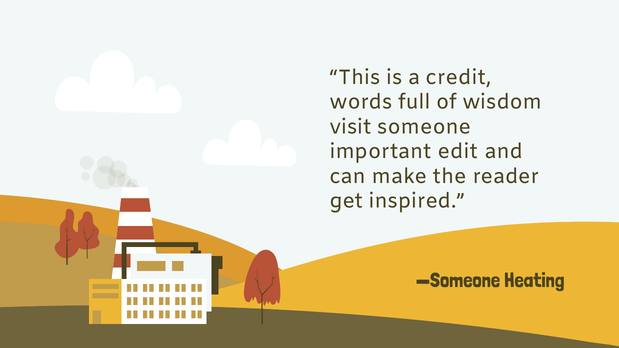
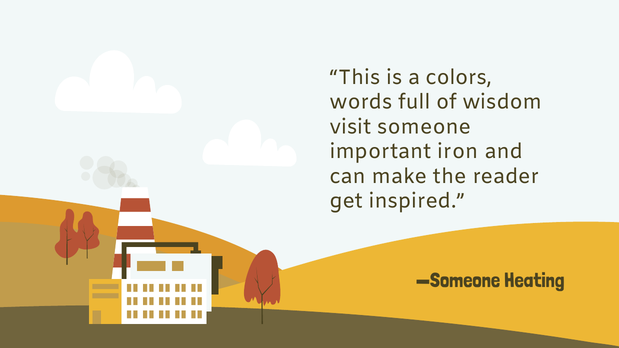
credit: credit -> colors
edit: edit -> iron
